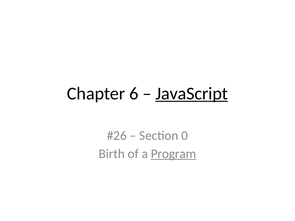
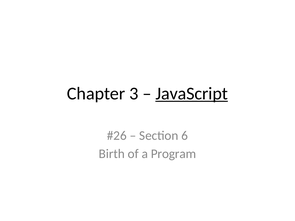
6: 6 -> 3
0: 0 -> 6
Program underline: present -> none
